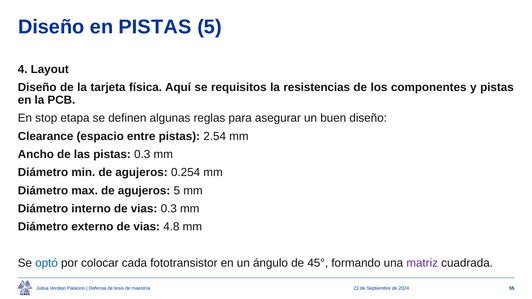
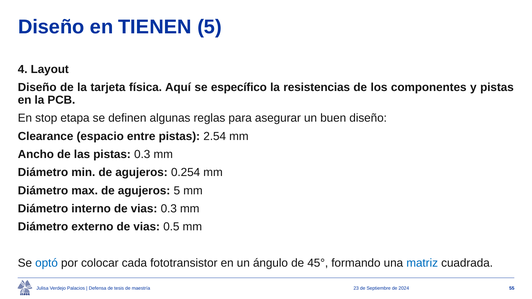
en PISTAS: PISTAS -> TIENEN
requisitos: requisitos -> específico
4.8: 4.8 -> 0.5
matriz colour: purple -> blue
